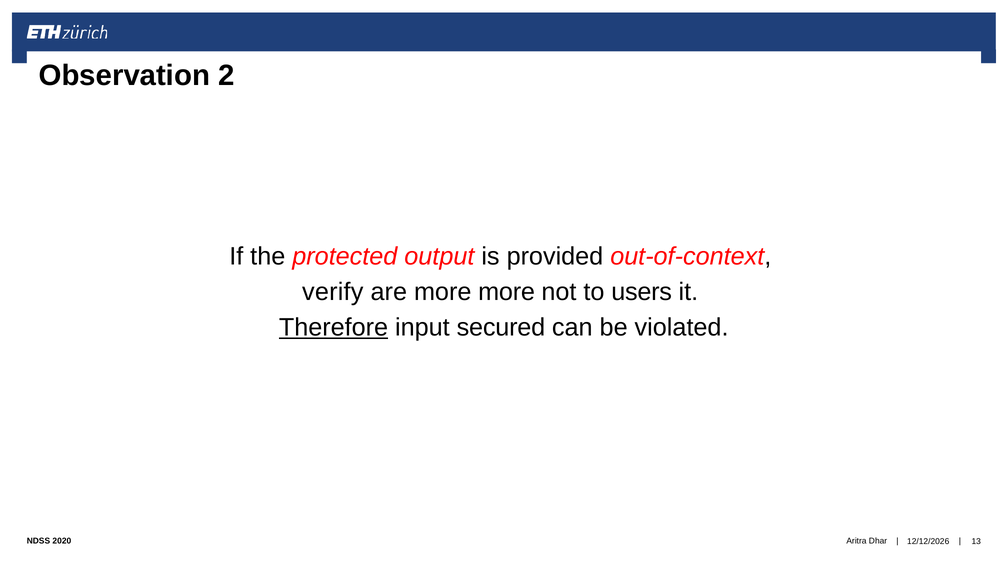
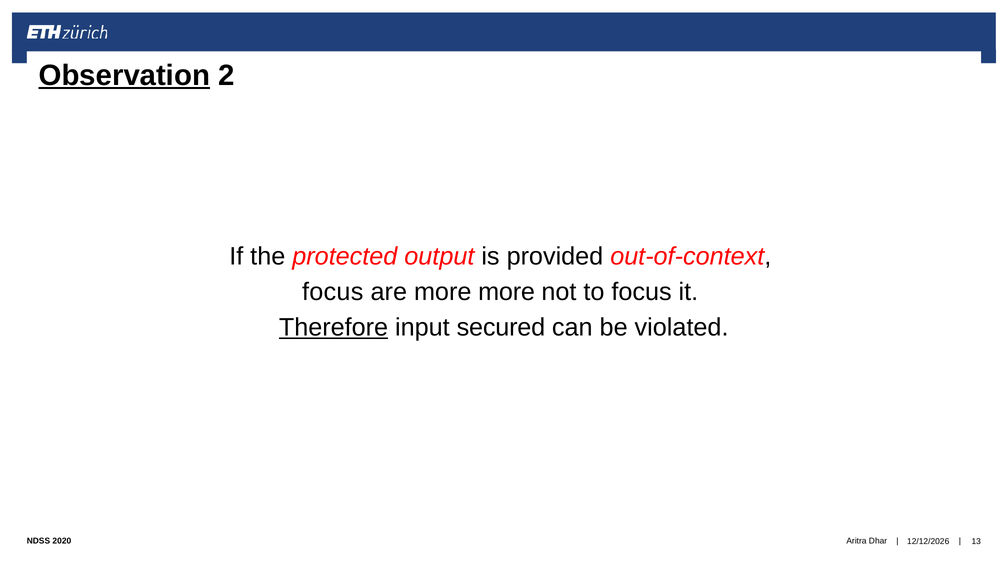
Observation underline: none -> present
verify at (333, 292): verify -> focus
to users: users -> focus
